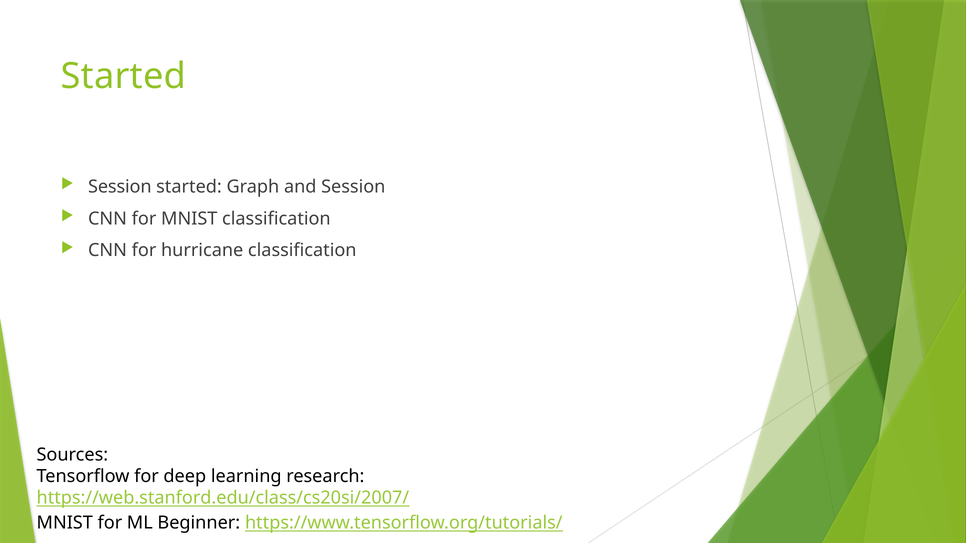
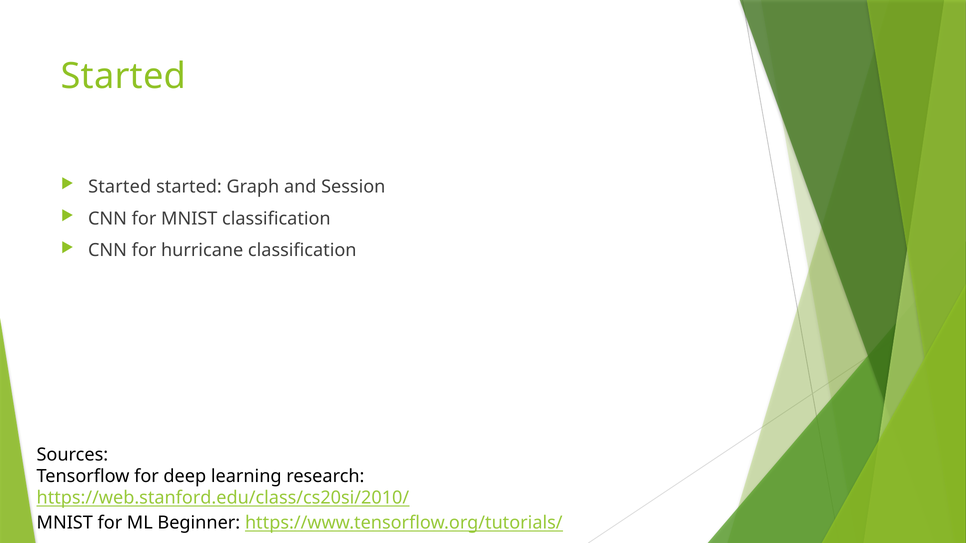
Session at (120, 187): Session -> Started
https://web.stanford.edu/class/cs20si/2007/: https://web.stanford.edu/class/cs20si/2007/ -> https://web.stanford.edu/class/cs20si/2010/
